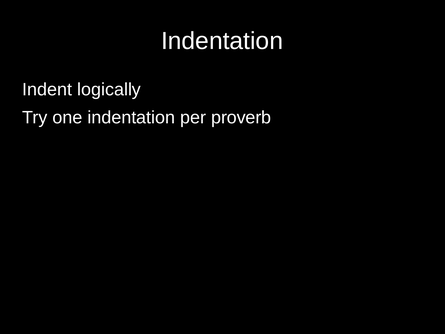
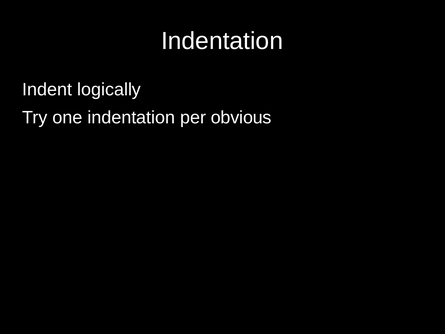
proverb: proverb -> obvious
